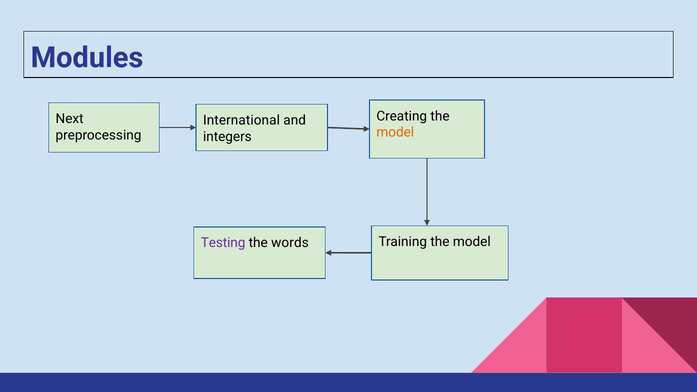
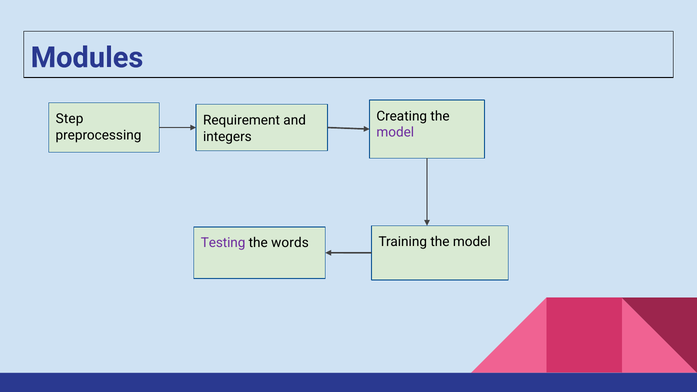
Next: Next -> Step
International: International -> Requirement
model at (395, 132) colour: orange -> purple
